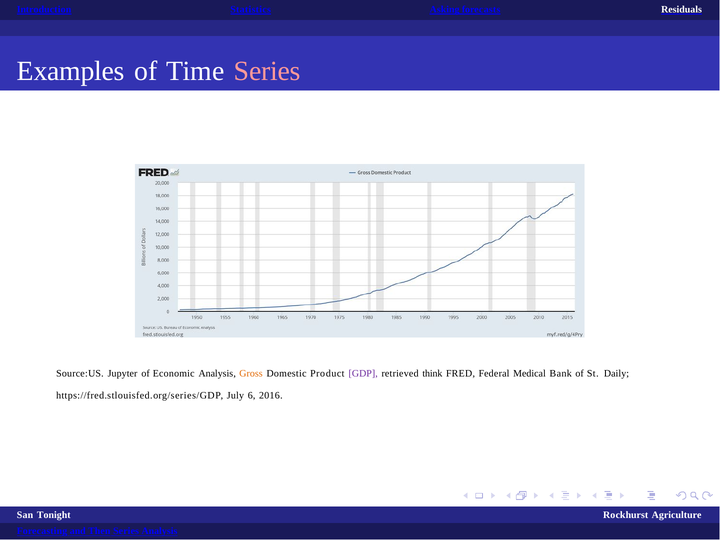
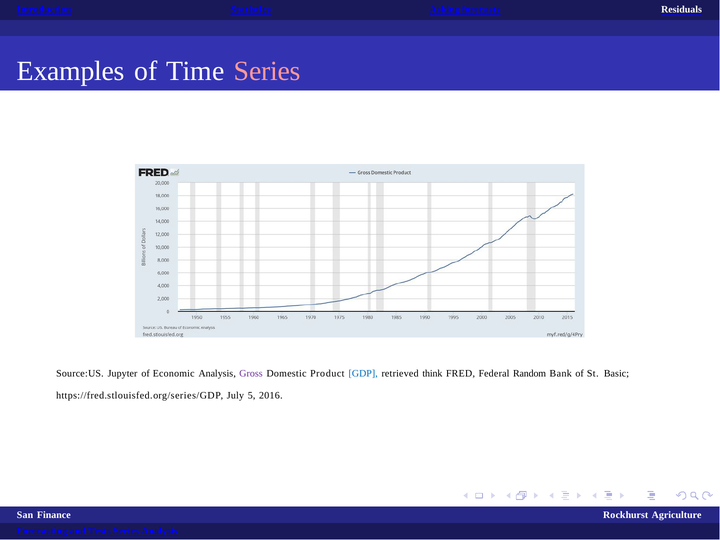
Gross colour: orange -> purple
GDP colour: purple -> blue
Medical: Medical -> Random
Daily: Daily -> Basic
6: 6 -> 5
Tonight: Tonight -> Finance
Then: Then -> Tests
